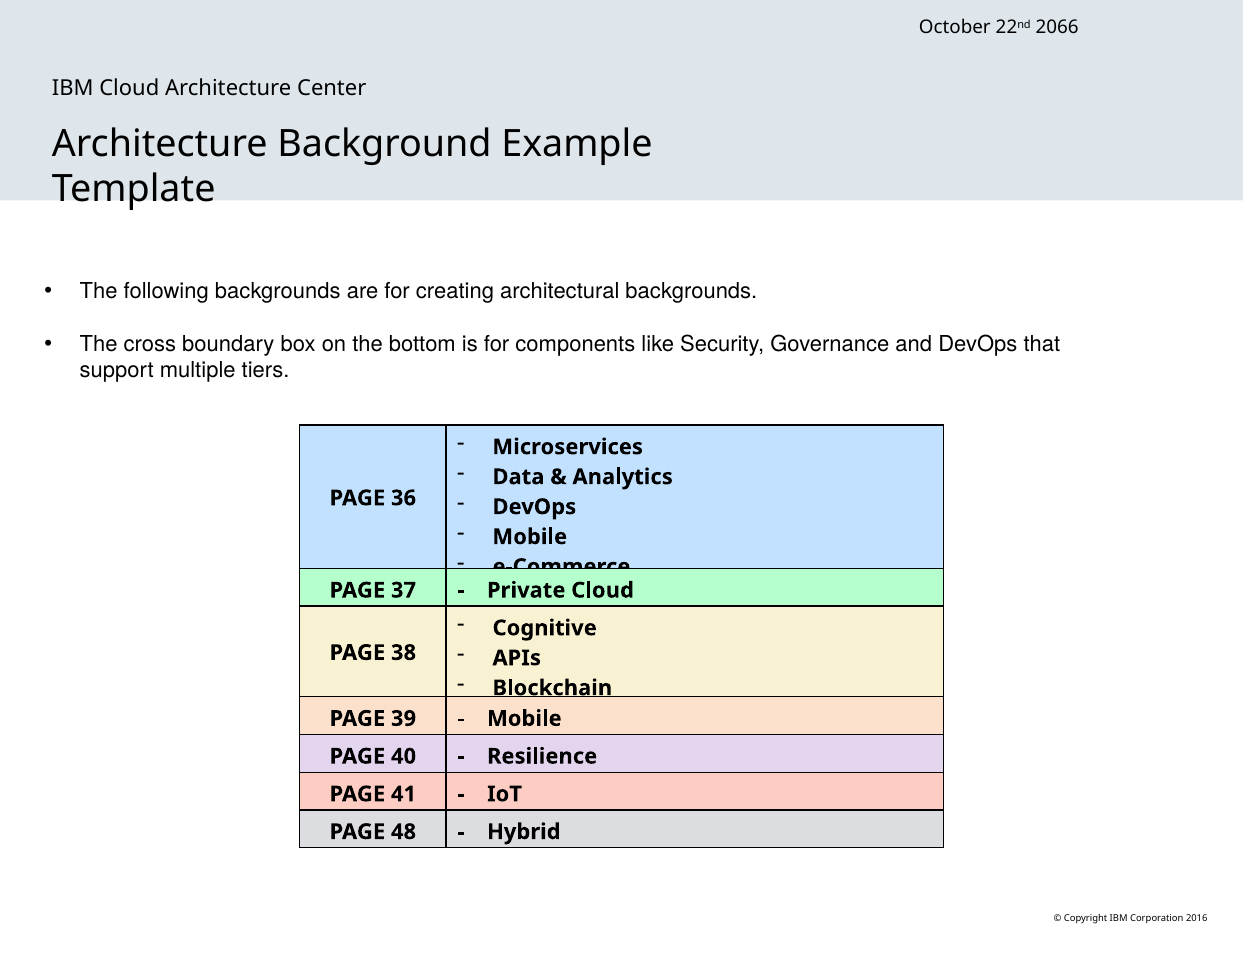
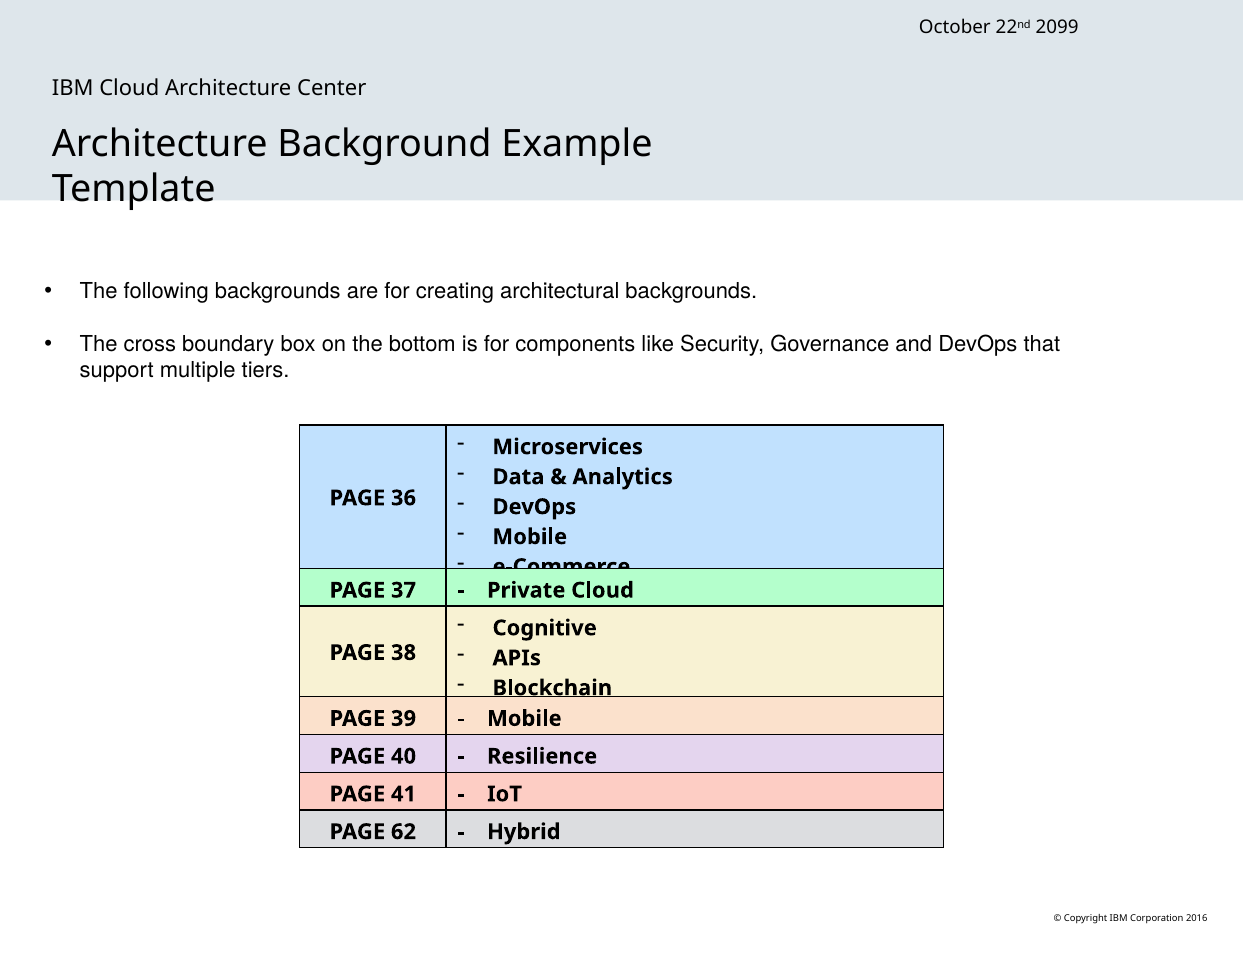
2066: 2066 -> 2099
48: 48 -> 62
